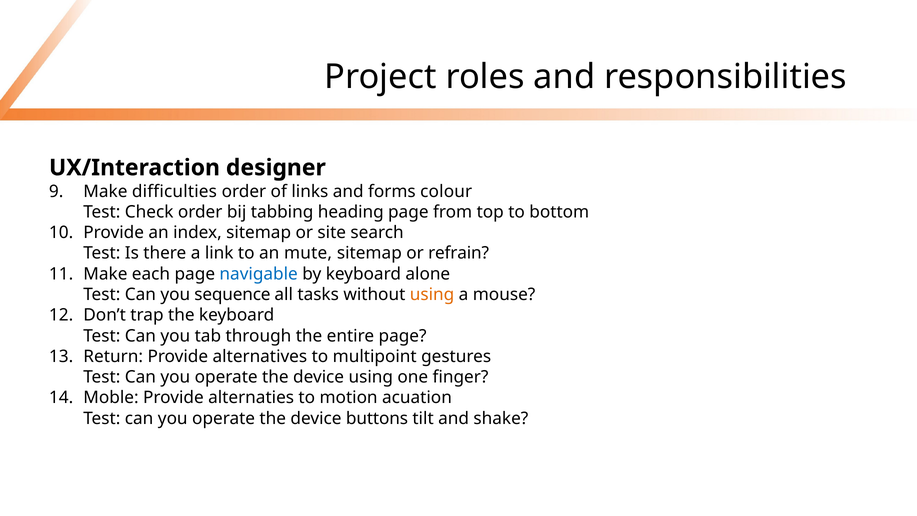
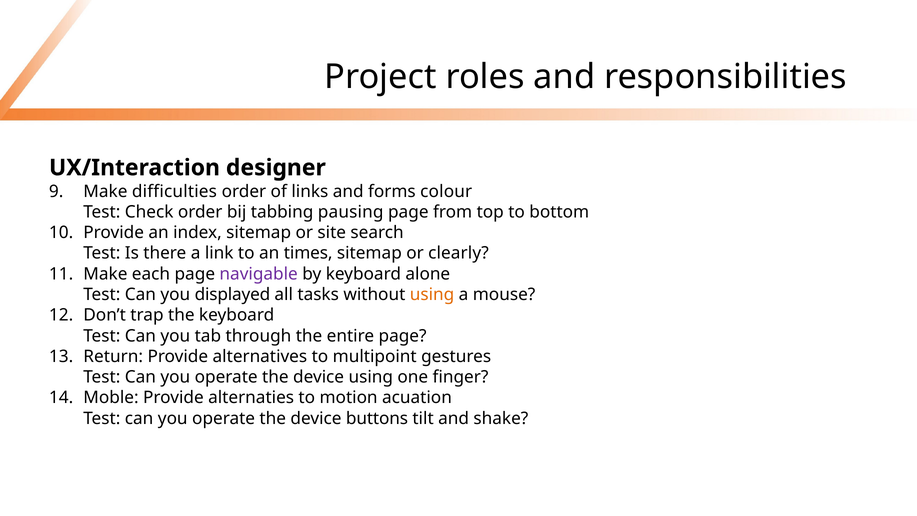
heading: heading -> pausing
mute: mute -> times
refrain: refrain -> clearly
navigable colour: blue -> purple
sequence: sequence -> displayed
